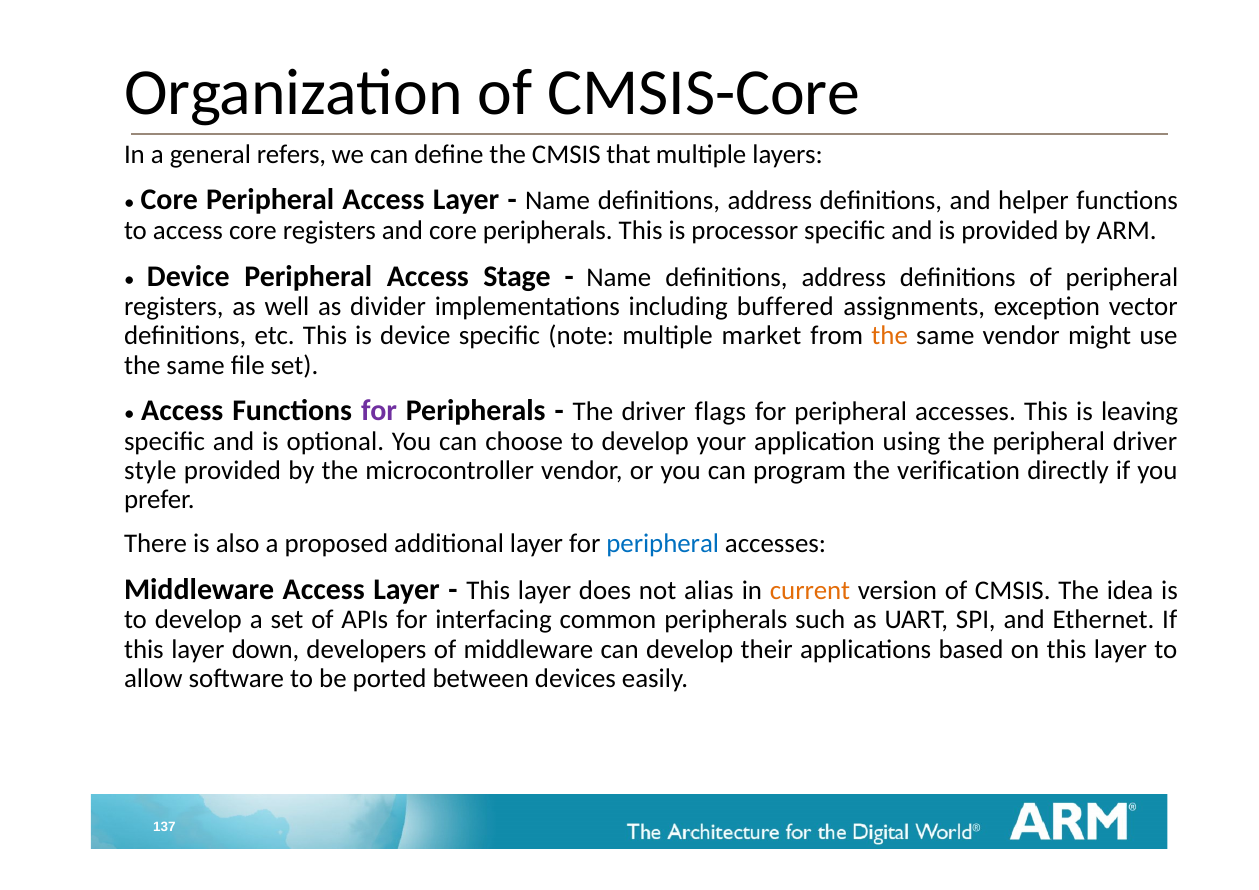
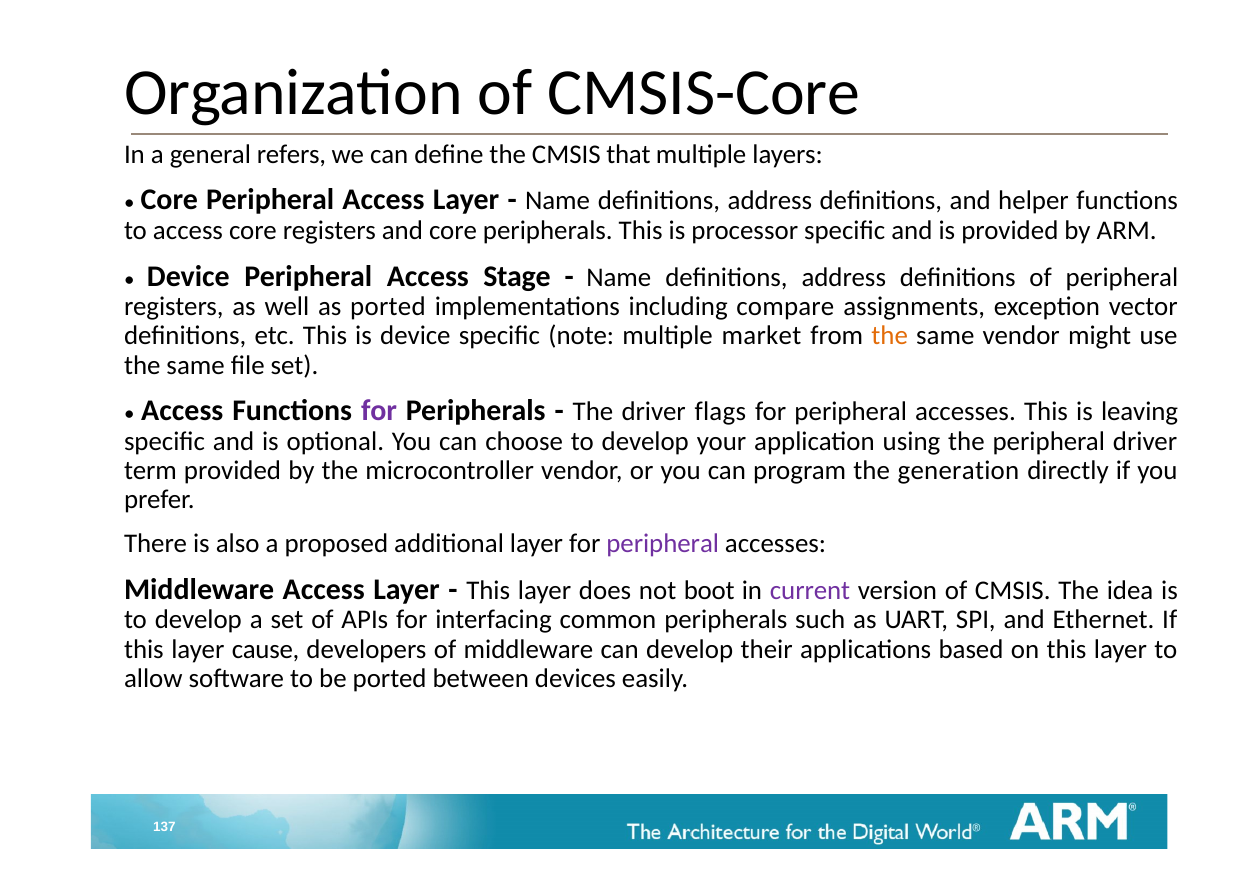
as divider: divider -> ported
buffered: buffered -> compare
style: style -> term
verification: verification -> generation
peripheral at (663, 544) colour: blue -> purple
alias: alias -> boot
current colour: orange -> purple
down: down -> cause
